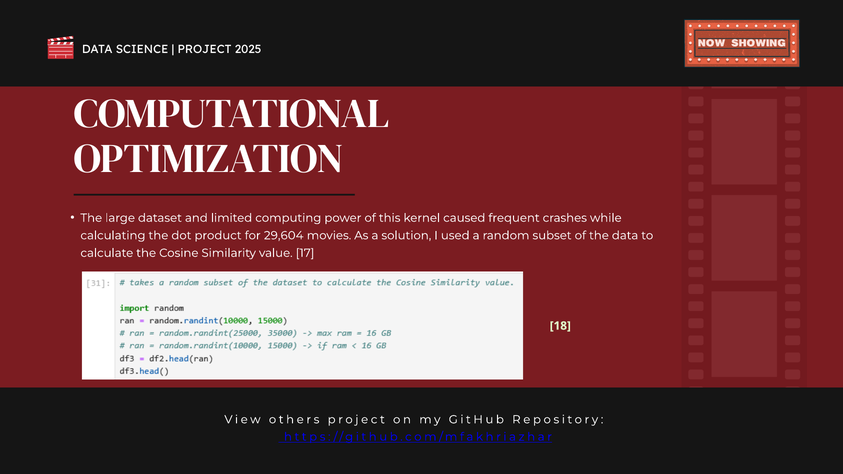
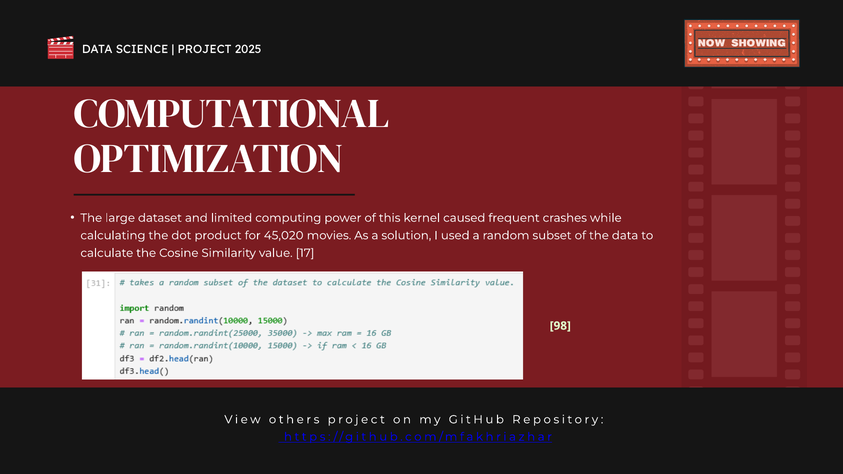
29,604: 29,604 -> 45,020
18: 18 -> 98
